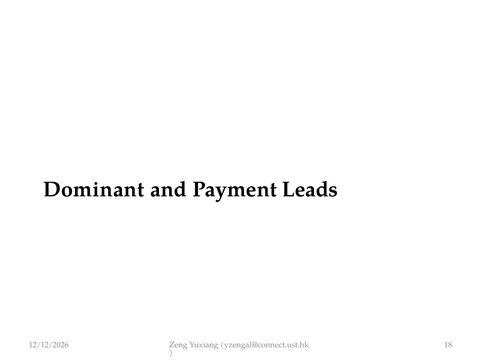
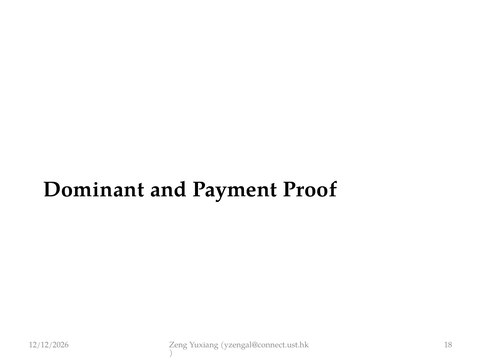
Leads: Leads -> Proof
